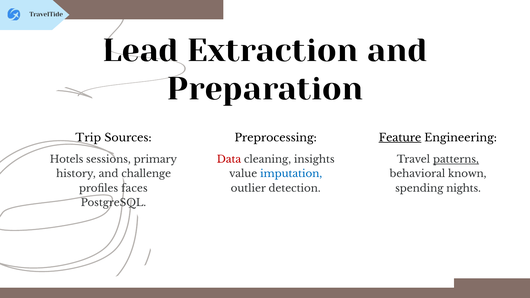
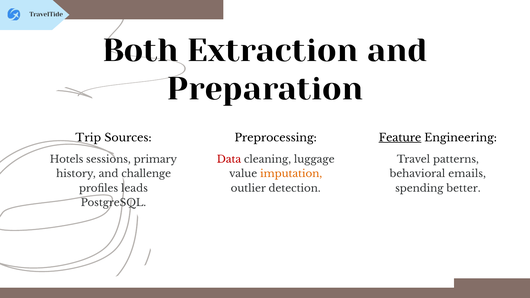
Lead: Lead -> Both
insights: insights -> luggage
patterns underline: present -> none
imputation colour: blue -> orange
known: known -> emails
faces: faces -> leads
nights: nights -> better
